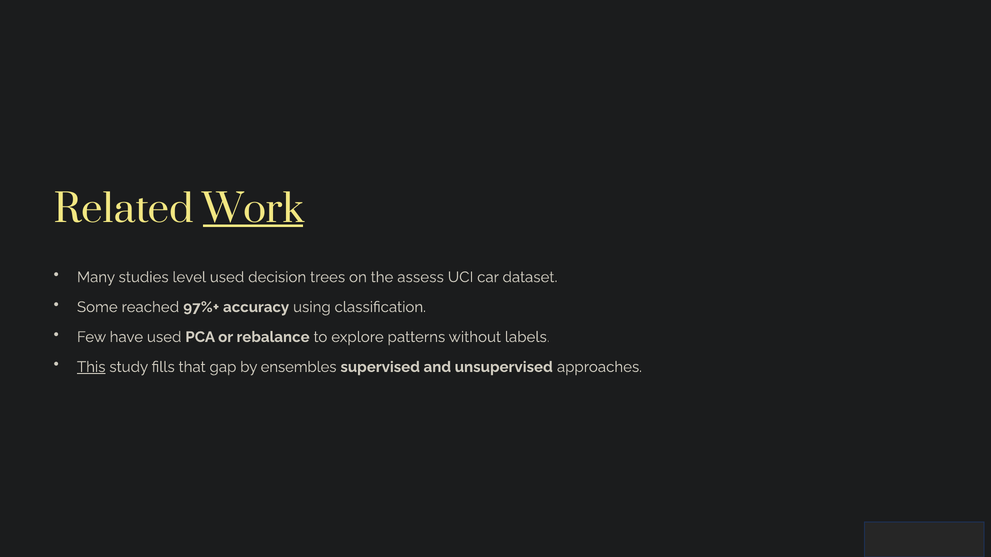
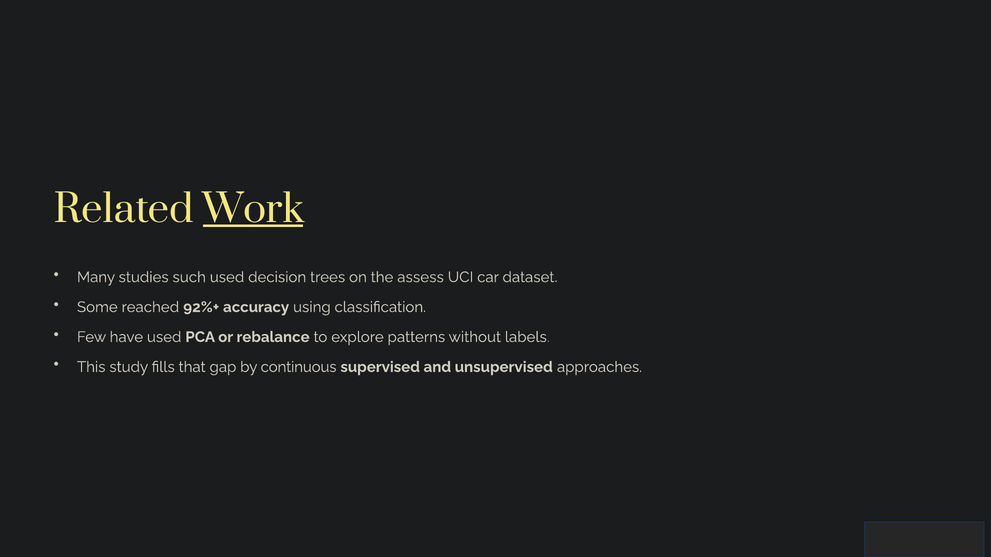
level: level -> such
97%+: 97%+ -> 92%+
This underline: present -> none
ensembles: ensembles -> continuous
